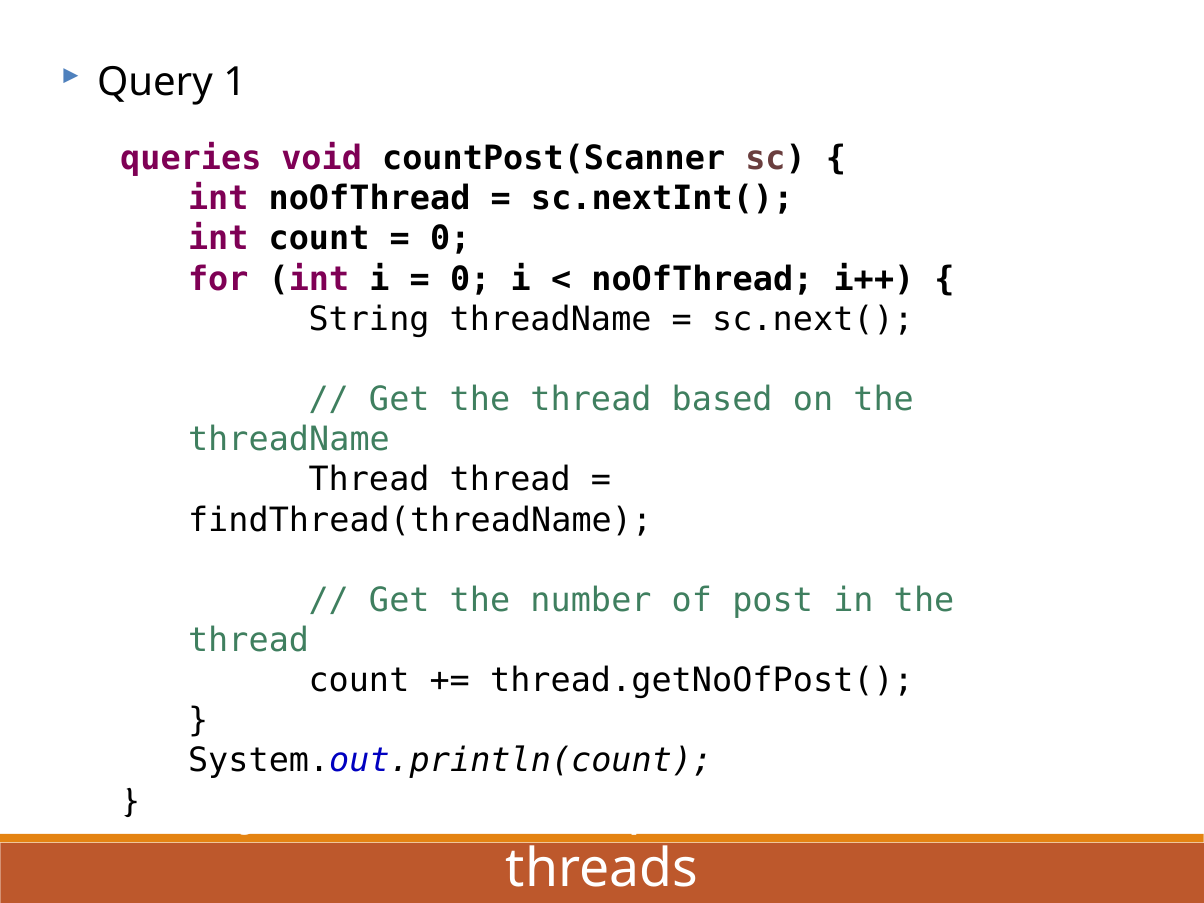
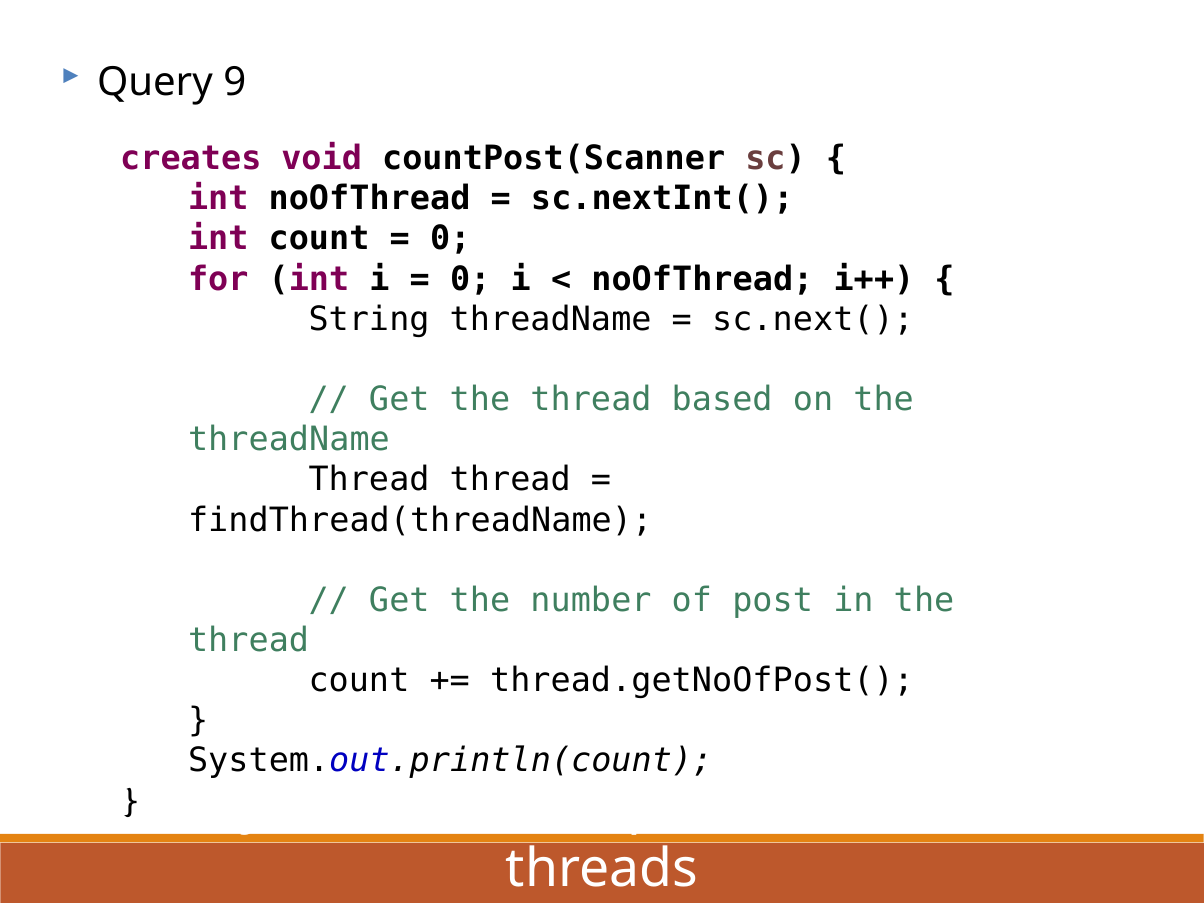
1: 1 -> 9
queries: queries -> creates
